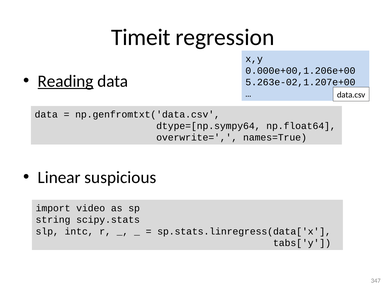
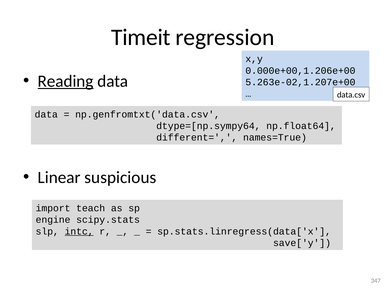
overwrite=: overwrite= -> different=
video: video -> teach
string: string -> engine
intc underline: none -> present
tabs['y: tabs['y -> save['y
